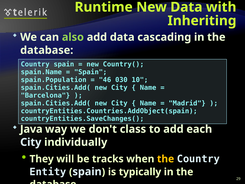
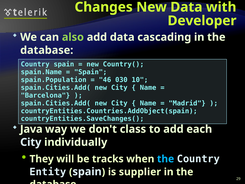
Runtime: Runtime -> Changes
Inheriting: Inheriting -> Developer
the at (166, 159) colour: yellow -> light blue
typically: typically -> supplier
